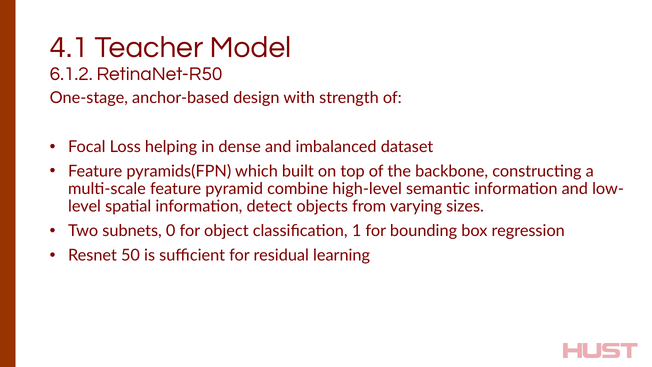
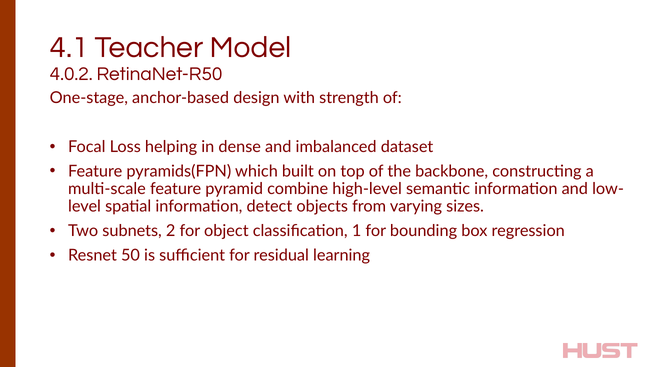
6.1.2: 6.1.2 -> 4.0.2
0: 0 -> 2
